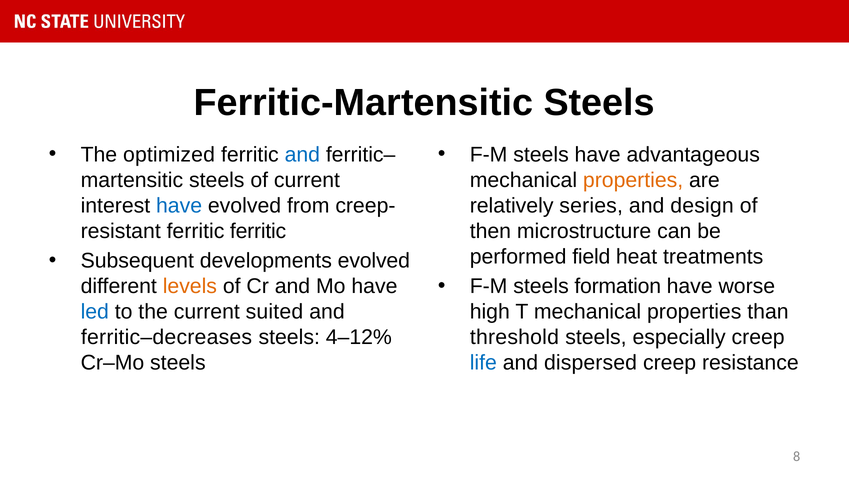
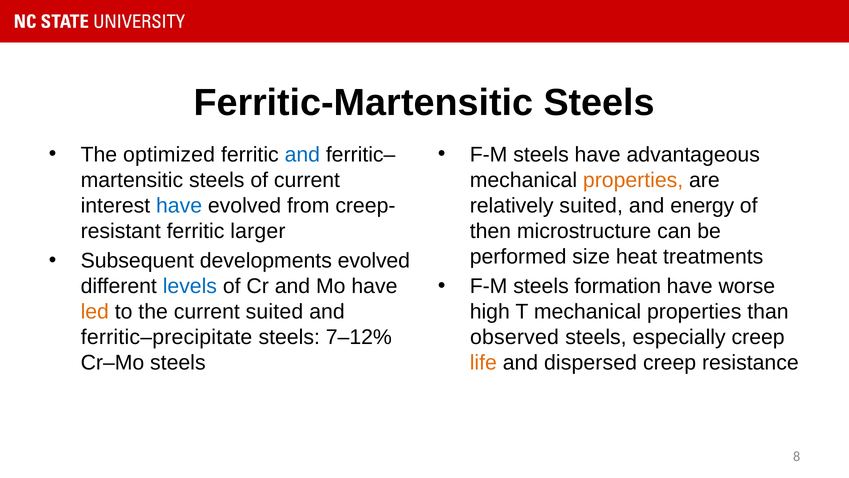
relatively series: series -> suited
design: design -> energy
ferritic ferritic: ferritic -> larger
field: field -> size
levels colour: orange -> blue
led colour: blue -> orange
ferritic–decreases: ferritic–decreases -> ferritic–precipitate
4–12%: 4–12% -> 7–12%
threshold: threshold -> observed
life colour: blue -> orange
